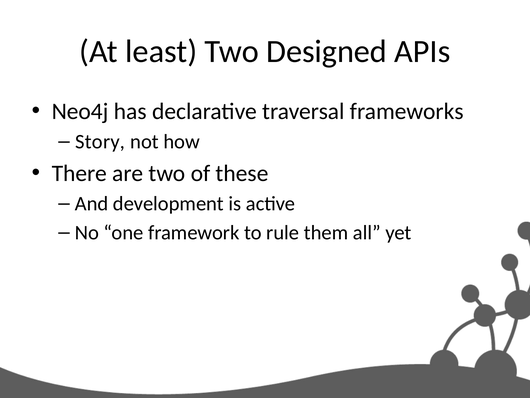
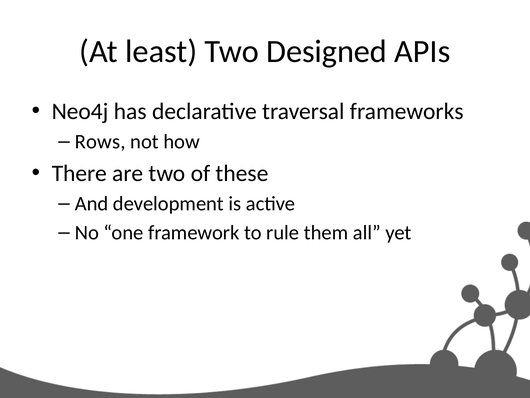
Story: Story -> Rows
